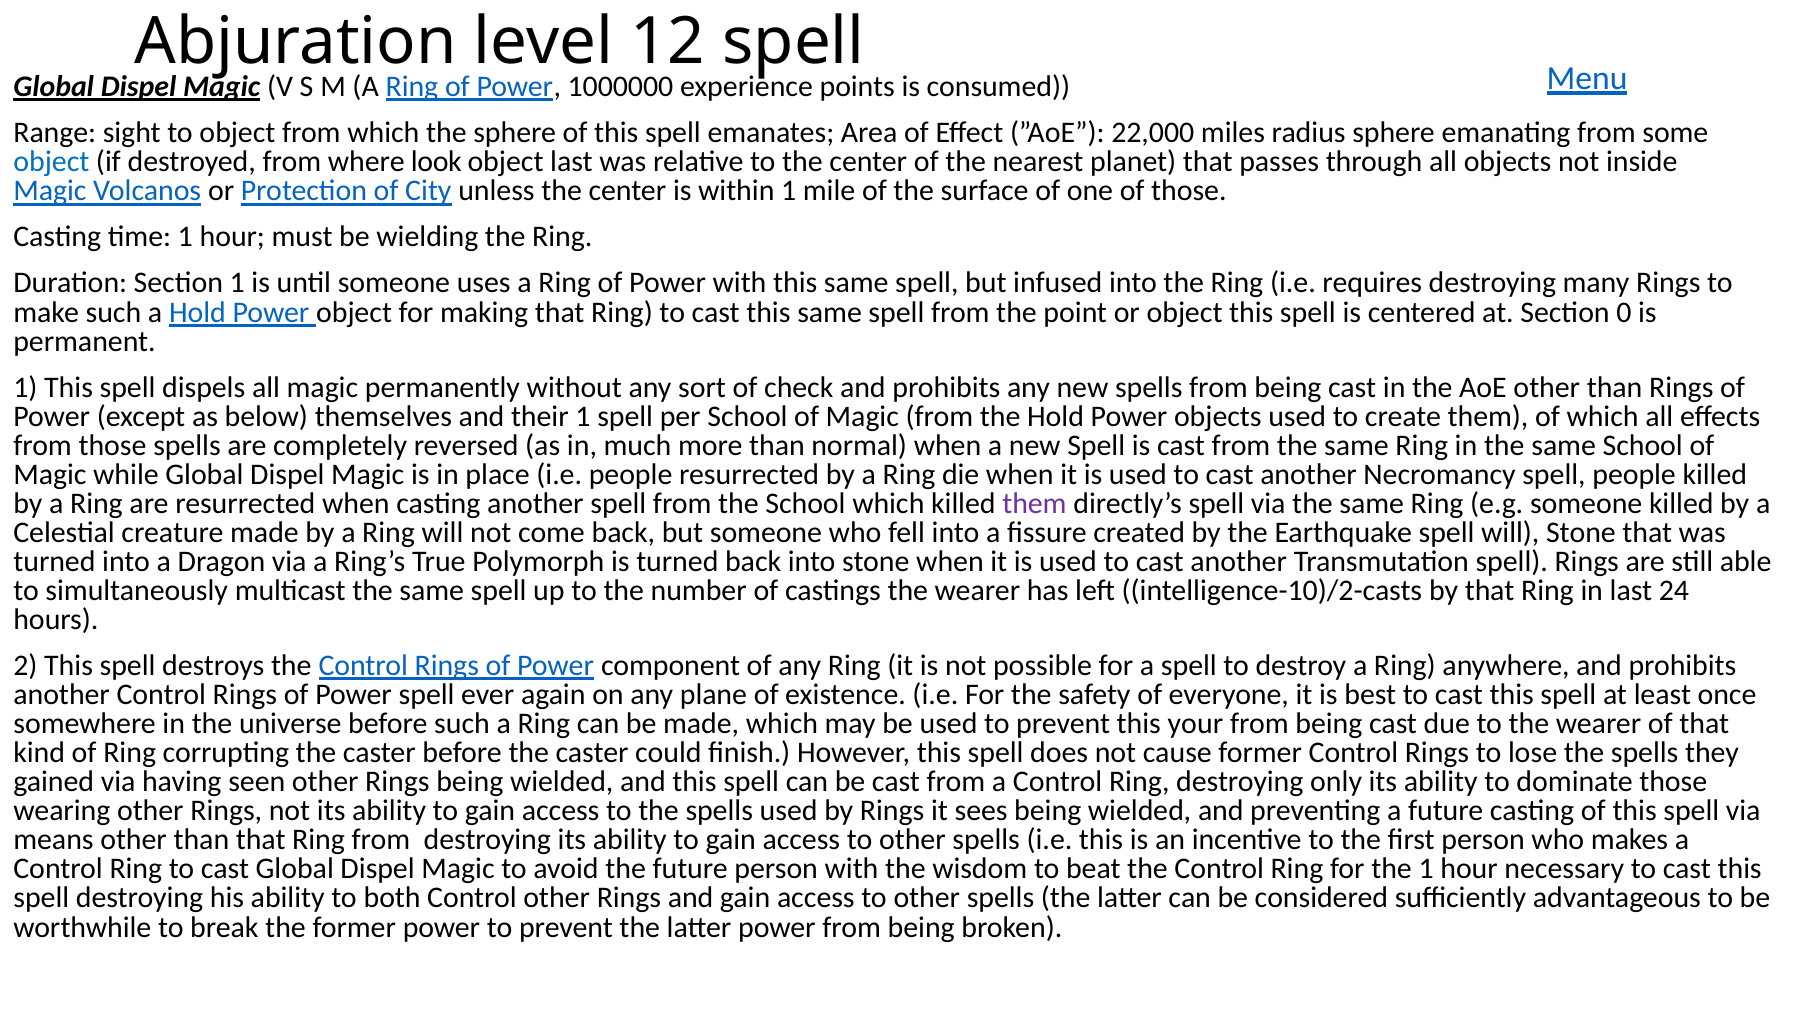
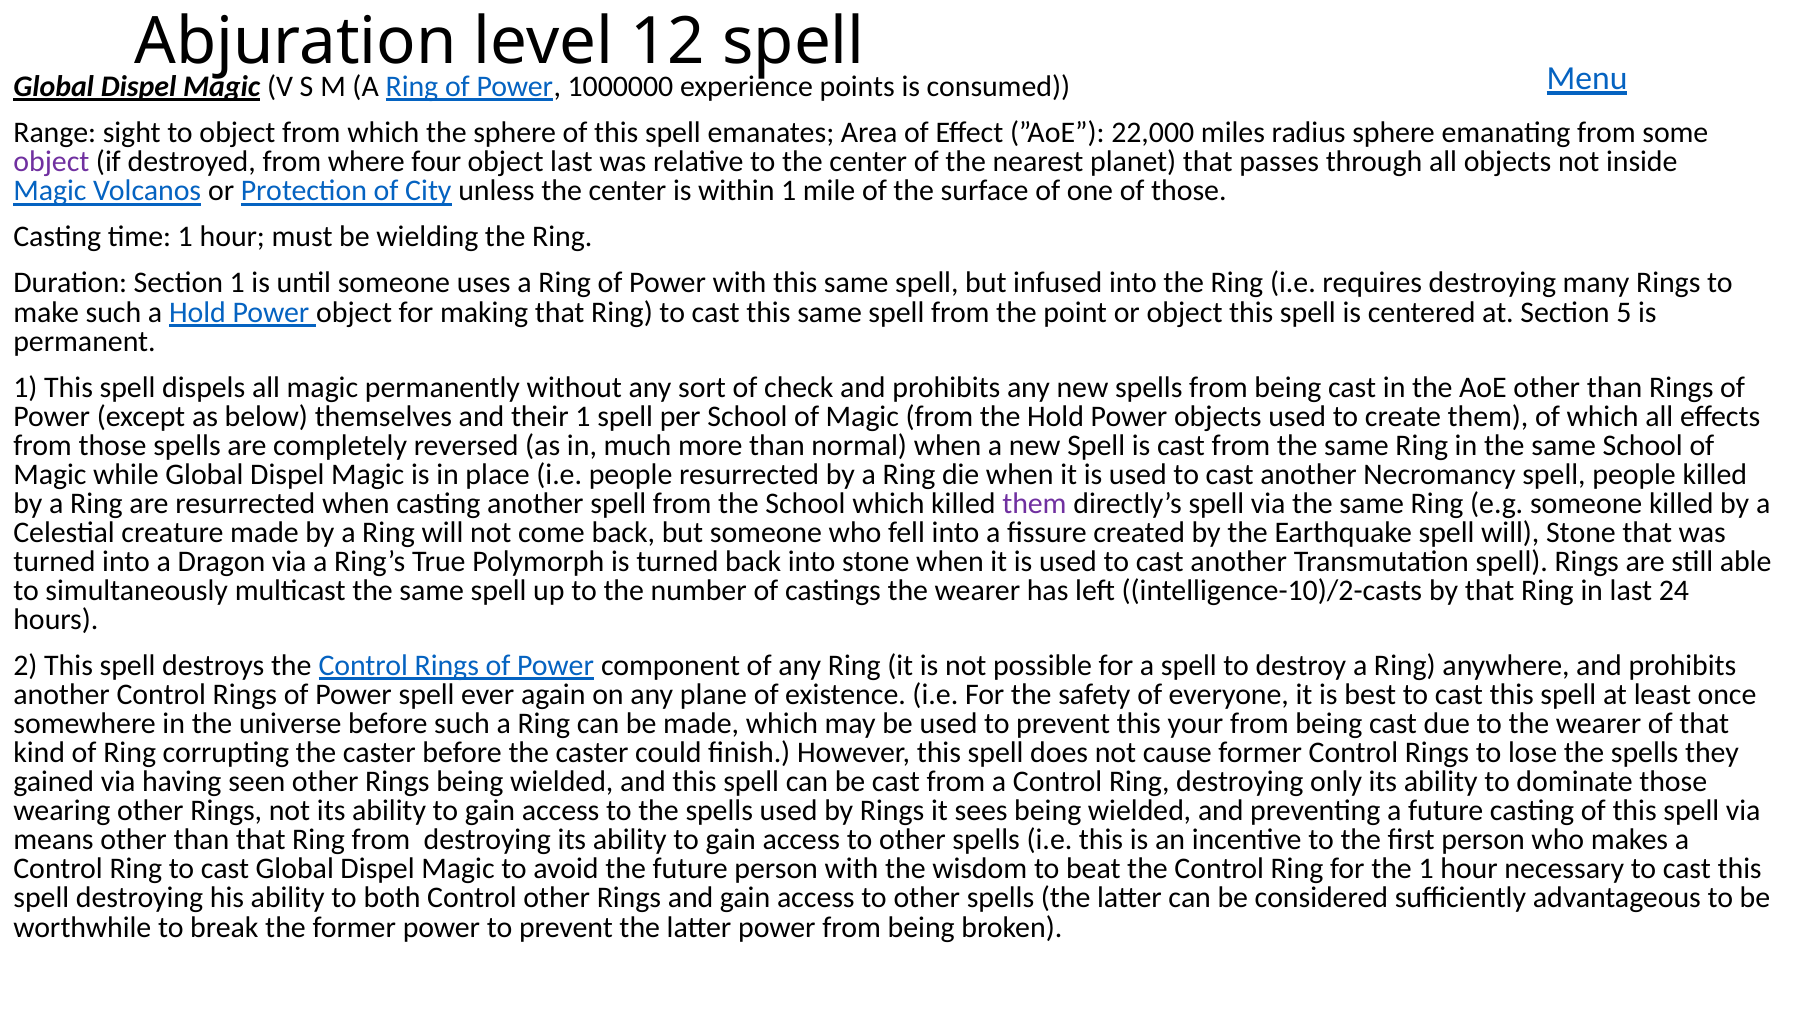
object at (51, 162) colour: blue -> purple
look: look -> four
0: 0 -> 5
